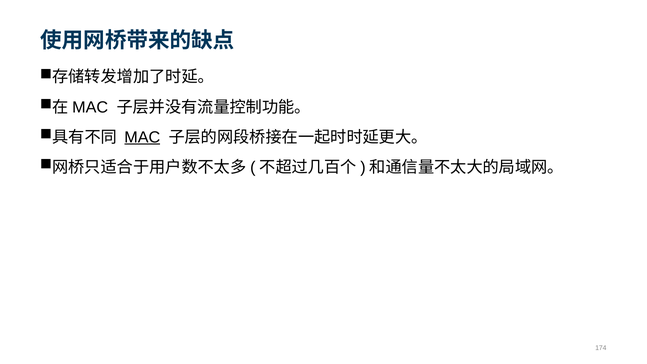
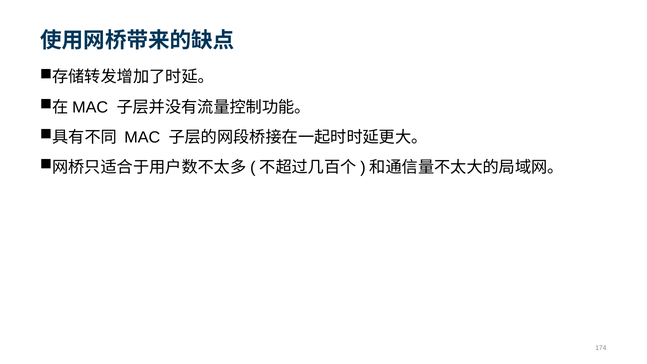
MAC underline: present -> none
